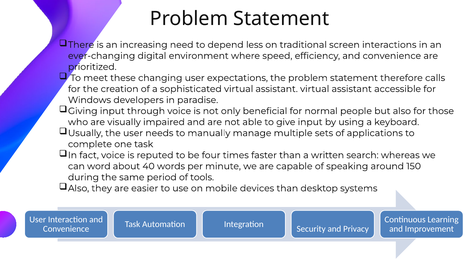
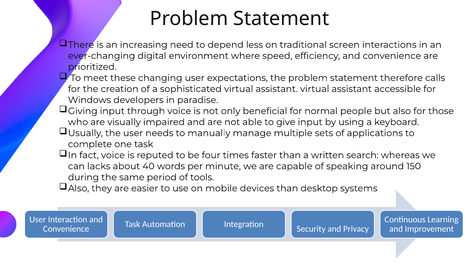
word: word -> lacks
